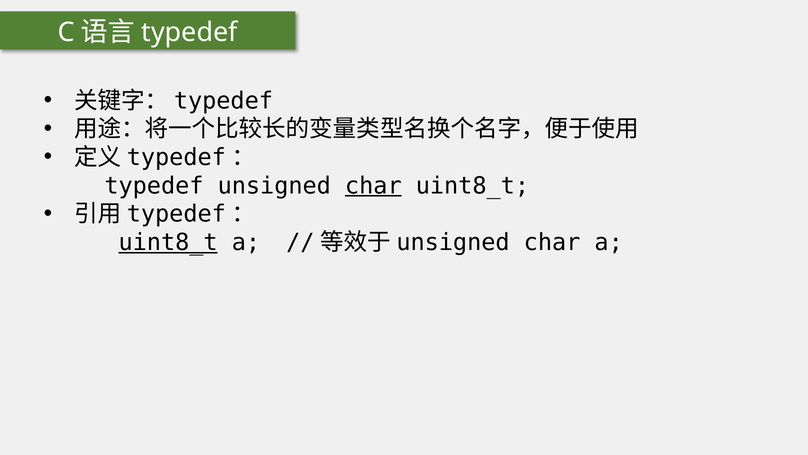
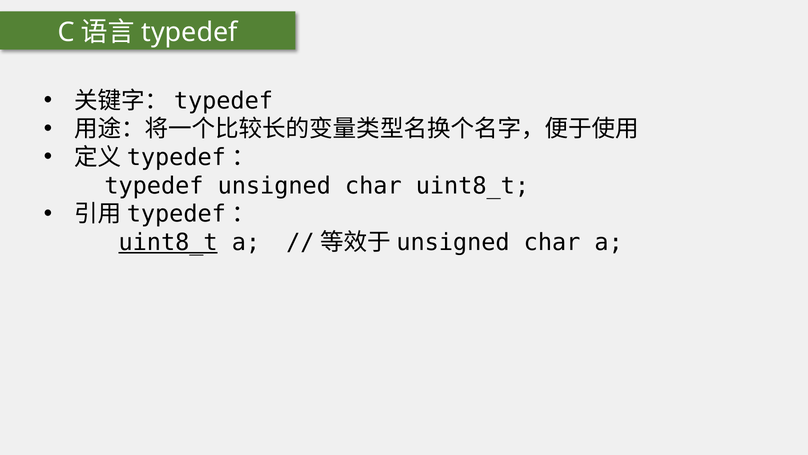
char at (373, 186) underline: present -> none
